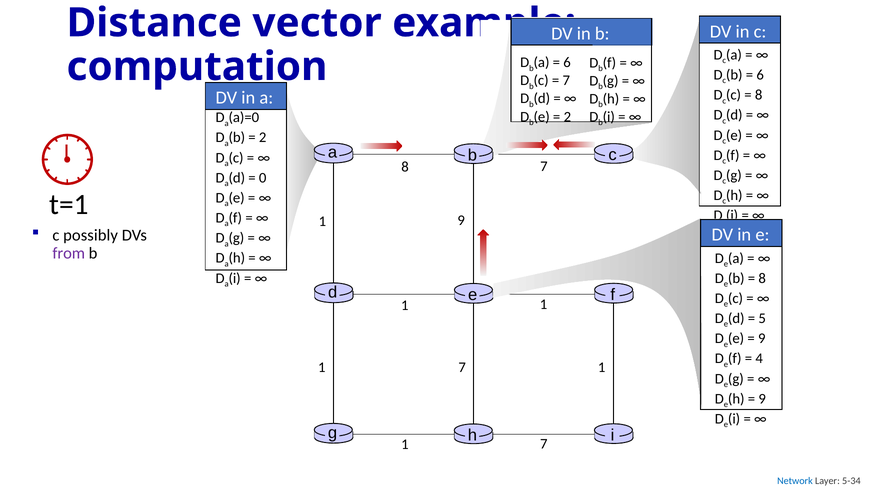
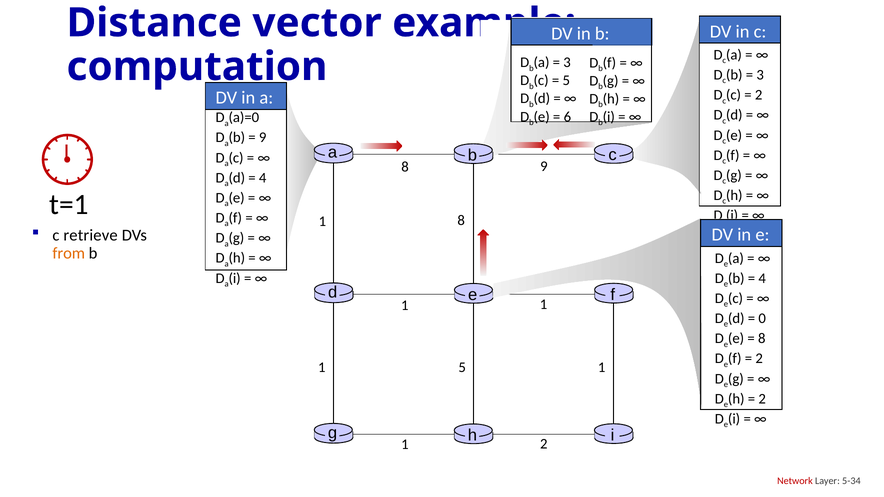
6 at (567, 63): 6 -> 3
6 at (760, 75): 6 -> 3
7 at (566, 81): 7 -> 5
8 at (759, 95): 8 -> 2
2 at (567, 117): 2 -> 6
2 at (263, 138): 2 -> 9
8 7: 7 -> 9
0 at (263, 178): 0 -> 4
1 9: 9 -> 8
possibly: possibly -> retrieve
from colour: purple -> orange
8 at (762, 278): 8 -> 4
5: 5 -> 0
9 at (762, 339): 9 -> 8
4 at (759, 359): 4 -> 2
7 at (462, 368): 7 -> 5
9 at (762, 399): 9 -> 2
7 at (544, 444): 7 -> 2
Network colour: blue -> red
